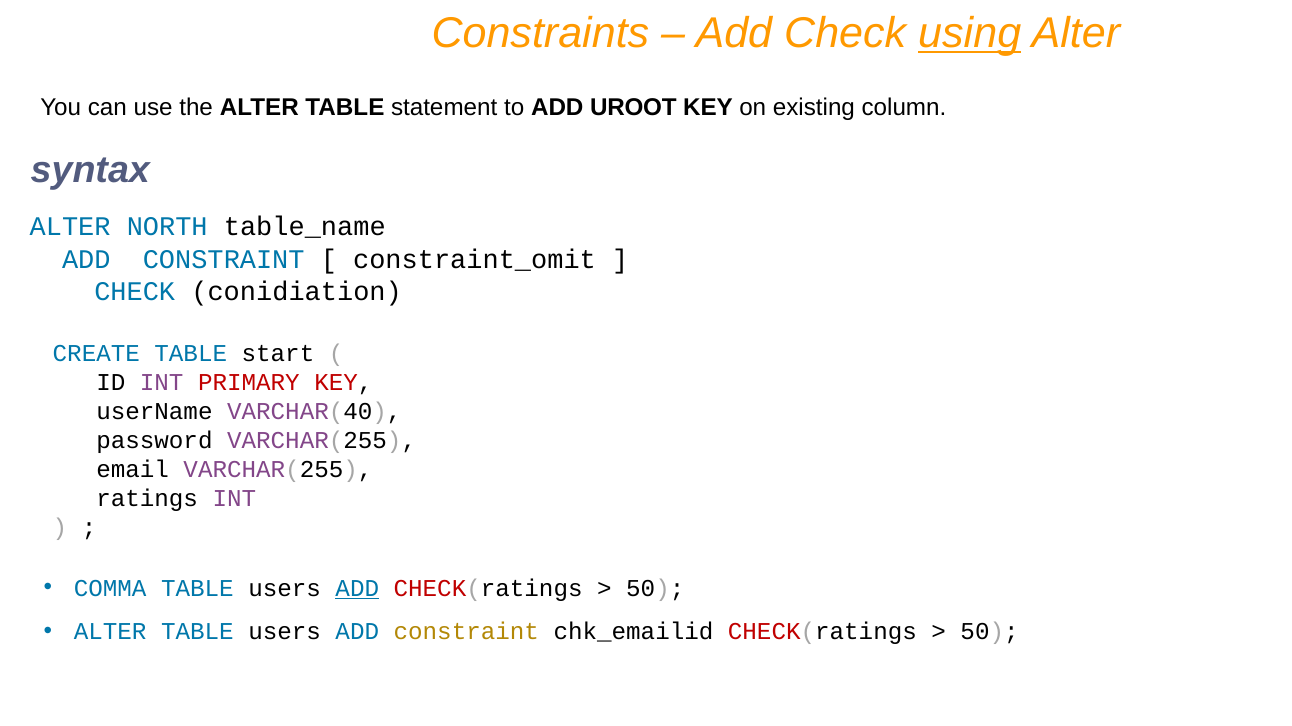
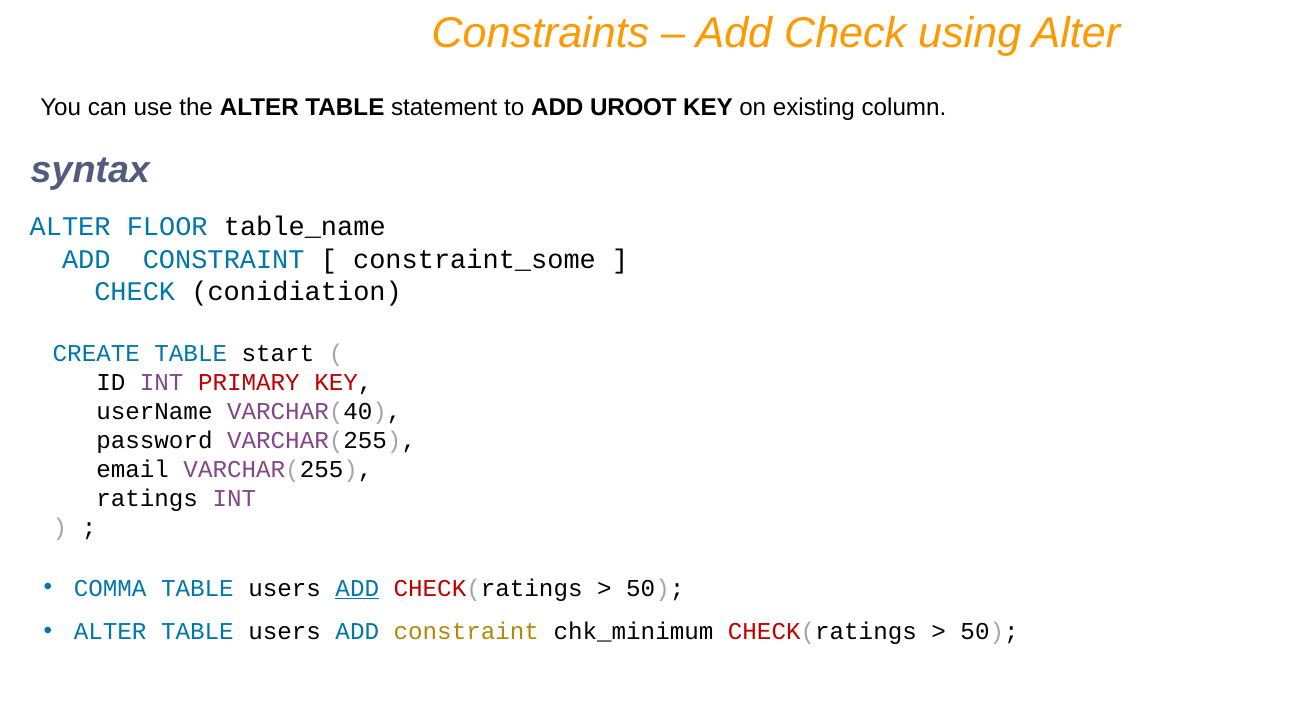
using underline: present -> none
NORTH: NORTH -> FLOOR
constraint_omit: constraint_omit -> constraint_some
chk_emailid: chk_emailid -> chk_minimum
